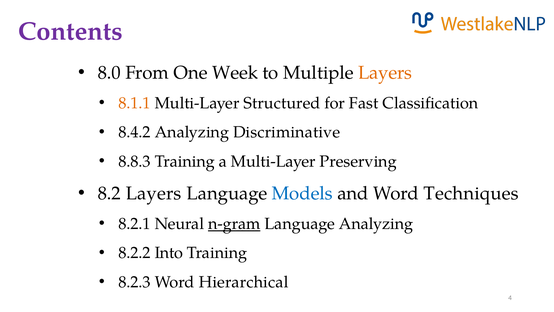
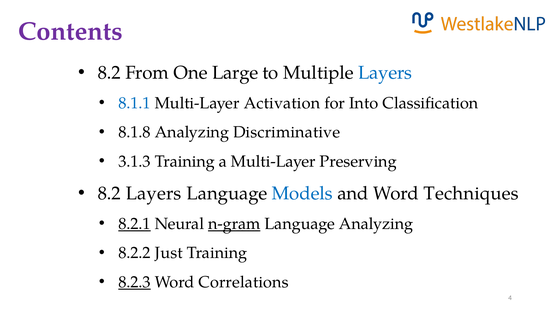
8.0 at (109, 73): 8.0 -> 8.2
Week: Week -> Large
Layers at (385, 73) colour: orange -> blue
8.1.1 colour: orange -> blue
Structured: Structured -> Activation
Fast: Fast -> Into
8.4.2: 8.4.2 -> 8.1.8
8.8.3: 8.8.3 -> 3.1.3
8.2.1 underline: none -> present
Into: Into -> Just
8.2.3 underline: none -> present
Hierarchical: Hierarchical -> Correlations
